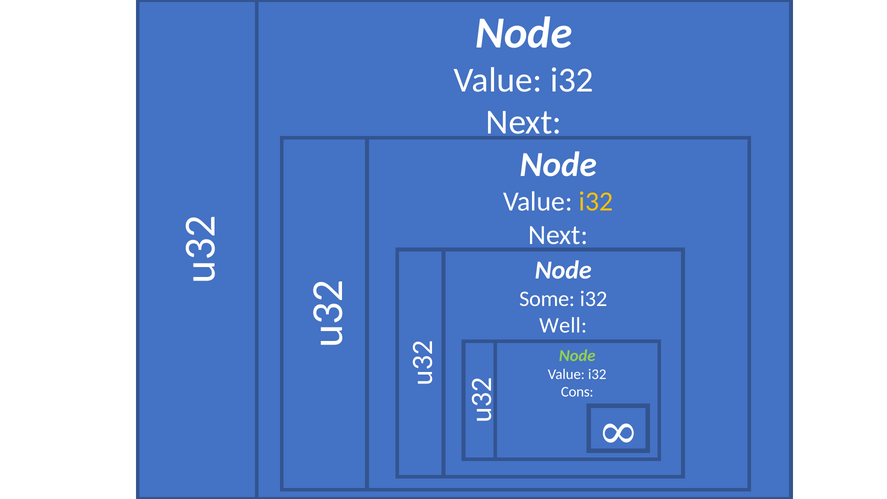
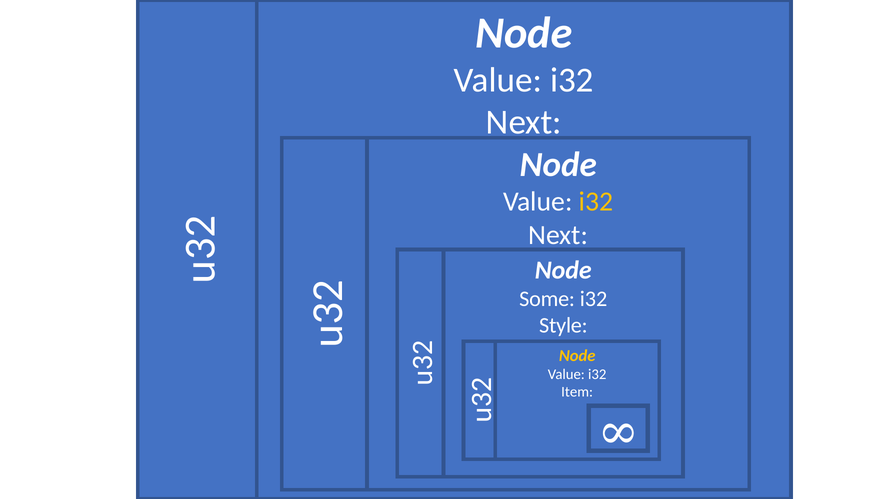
Well: Well -> Style
Node at (577, 355) colour: light green -> yellow
Cons: Cons -> Item
